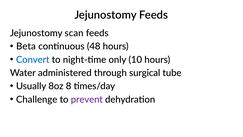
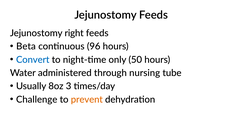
scan: scan -> right
48: 48 -> 96
10: 10 -> 50
surgical: surgical -> nursing
8: 8 -> 3
prevent colour: purple -> orange
